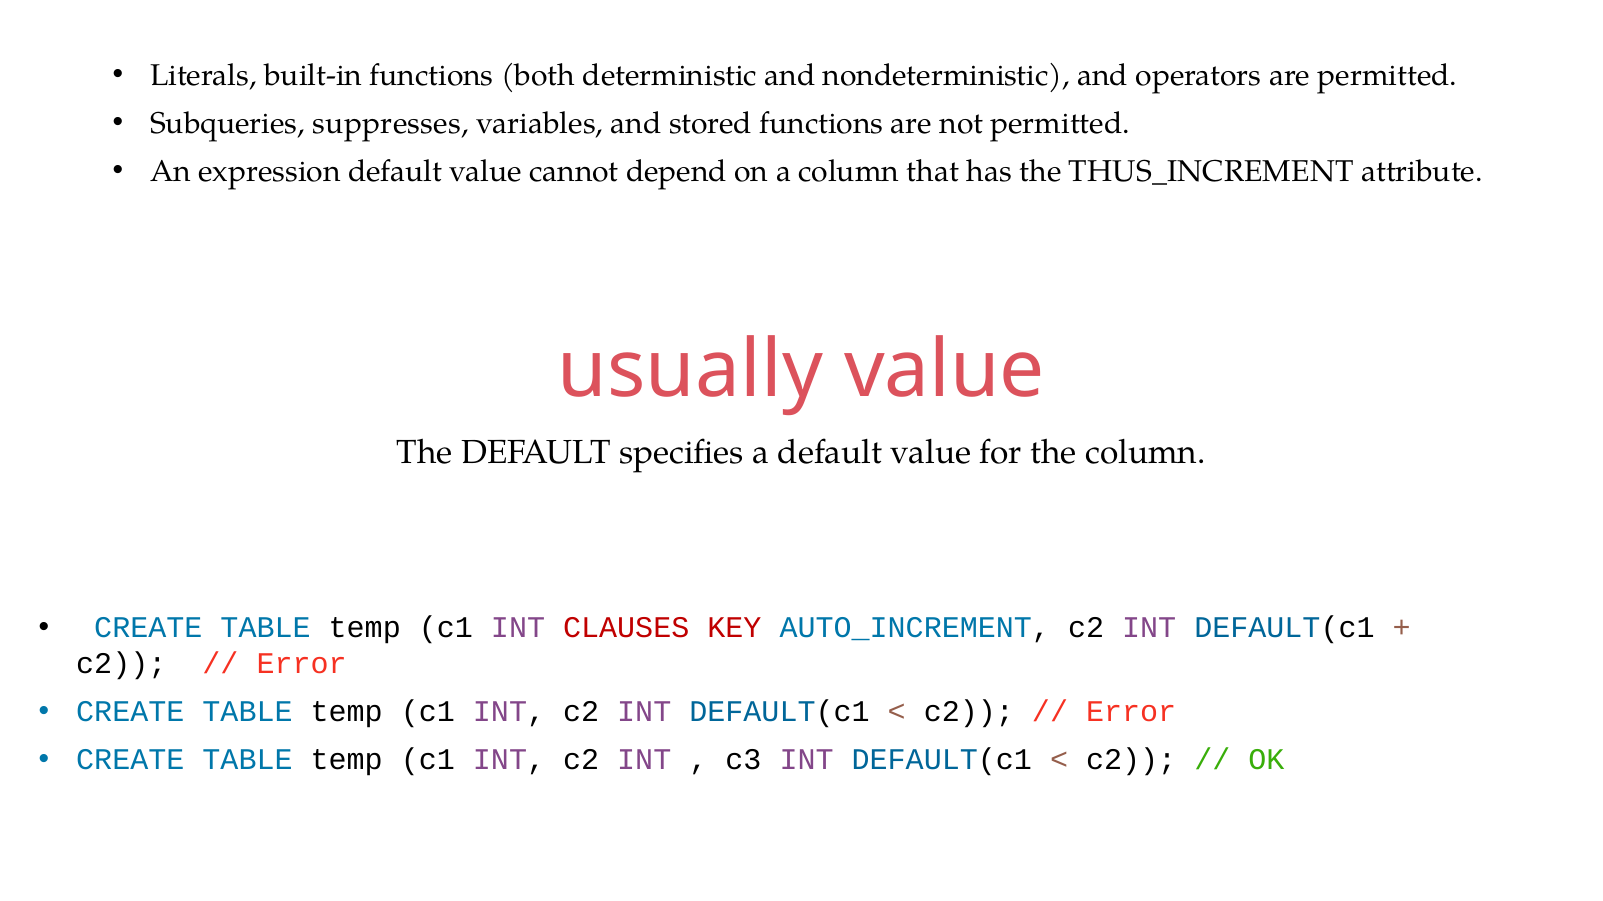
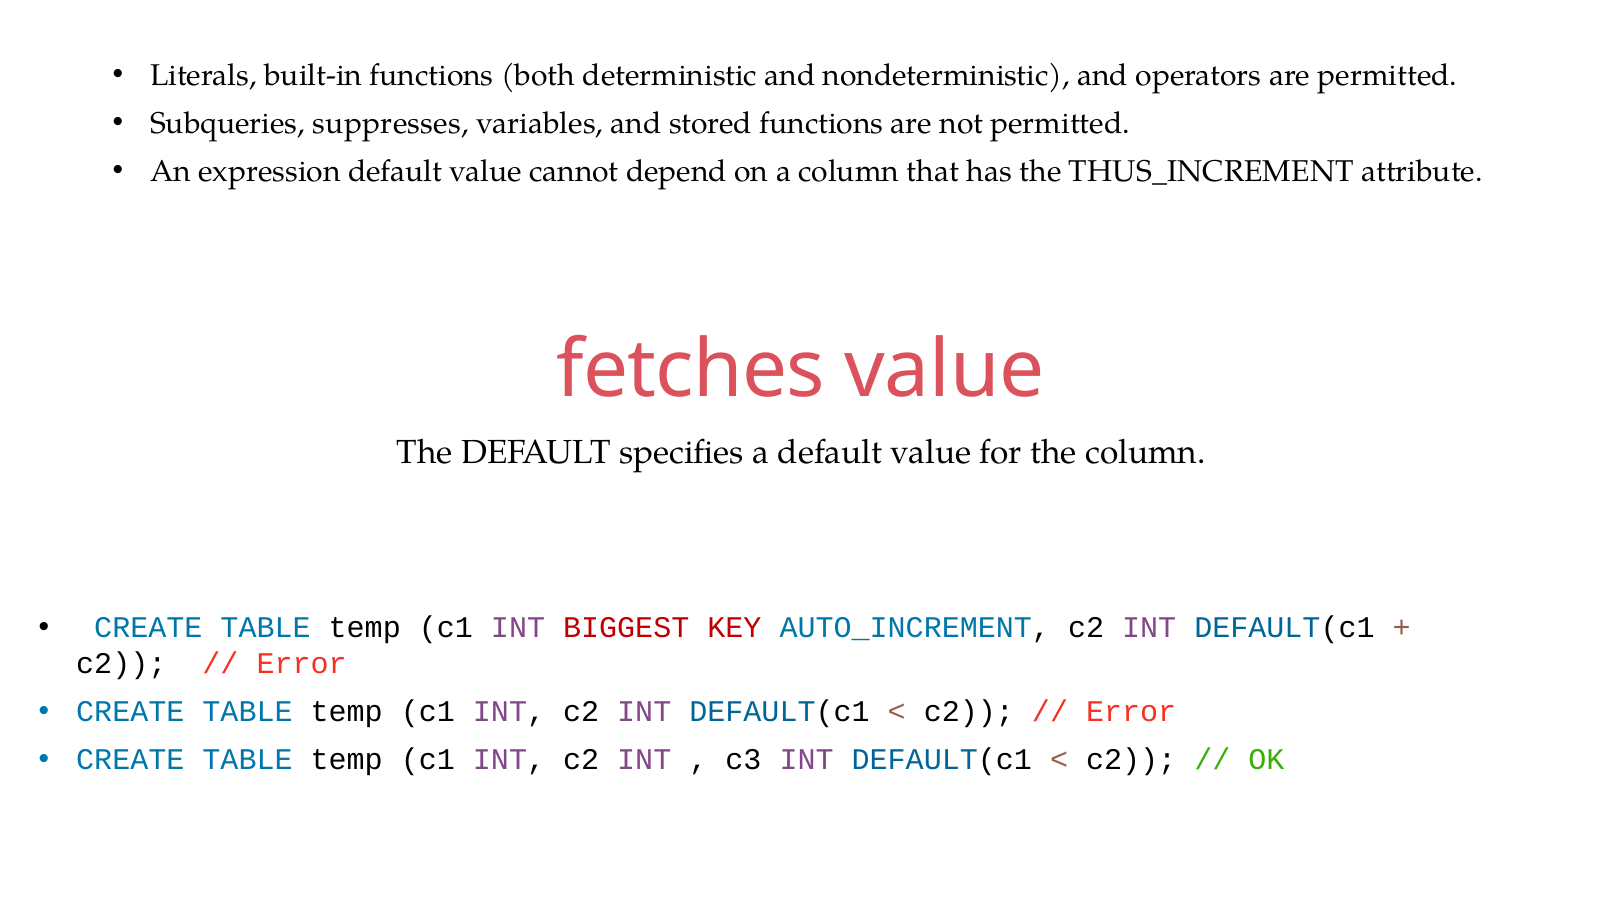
usually: usually -> fetches
CLAUSES: CLAUSES -> BIGGEST
